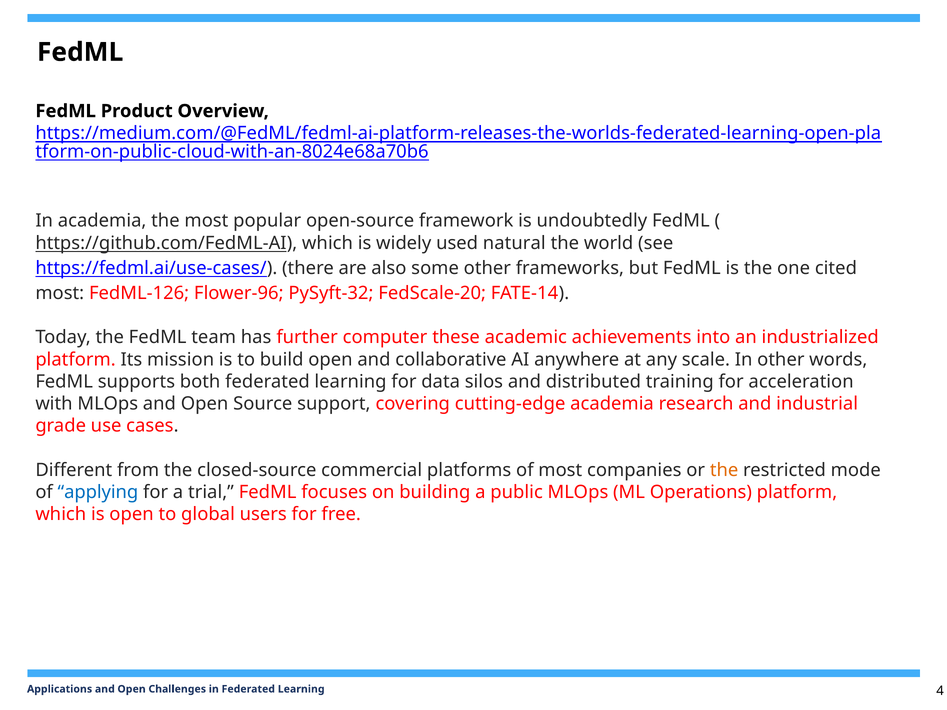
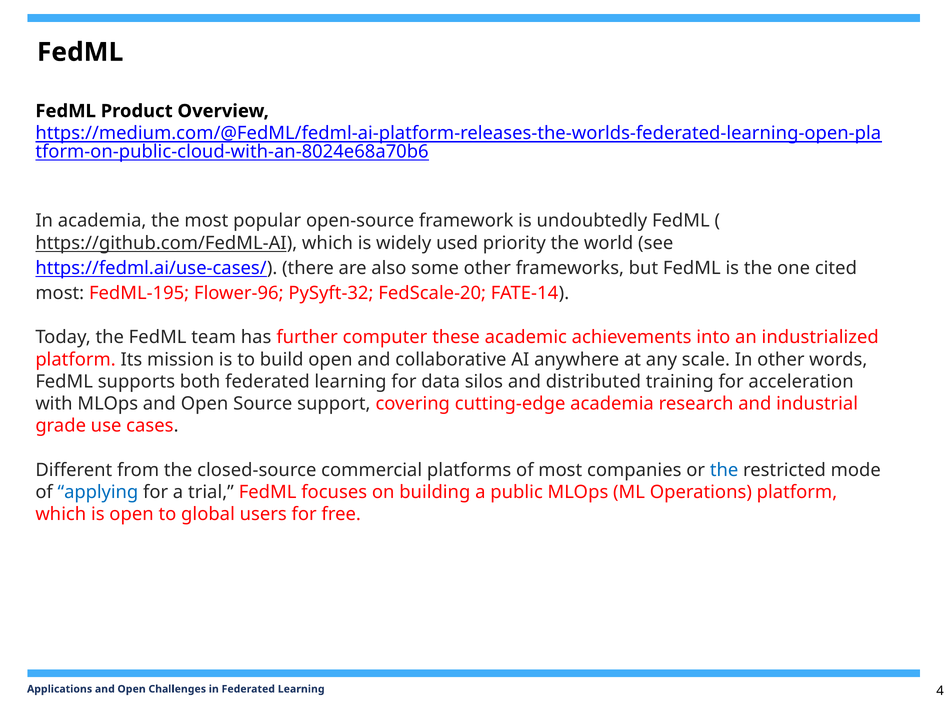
natural: natural -> priority
FedML-126: FedML-126 -> FedML-195
the at (724, 470) colour: orange -> blue
